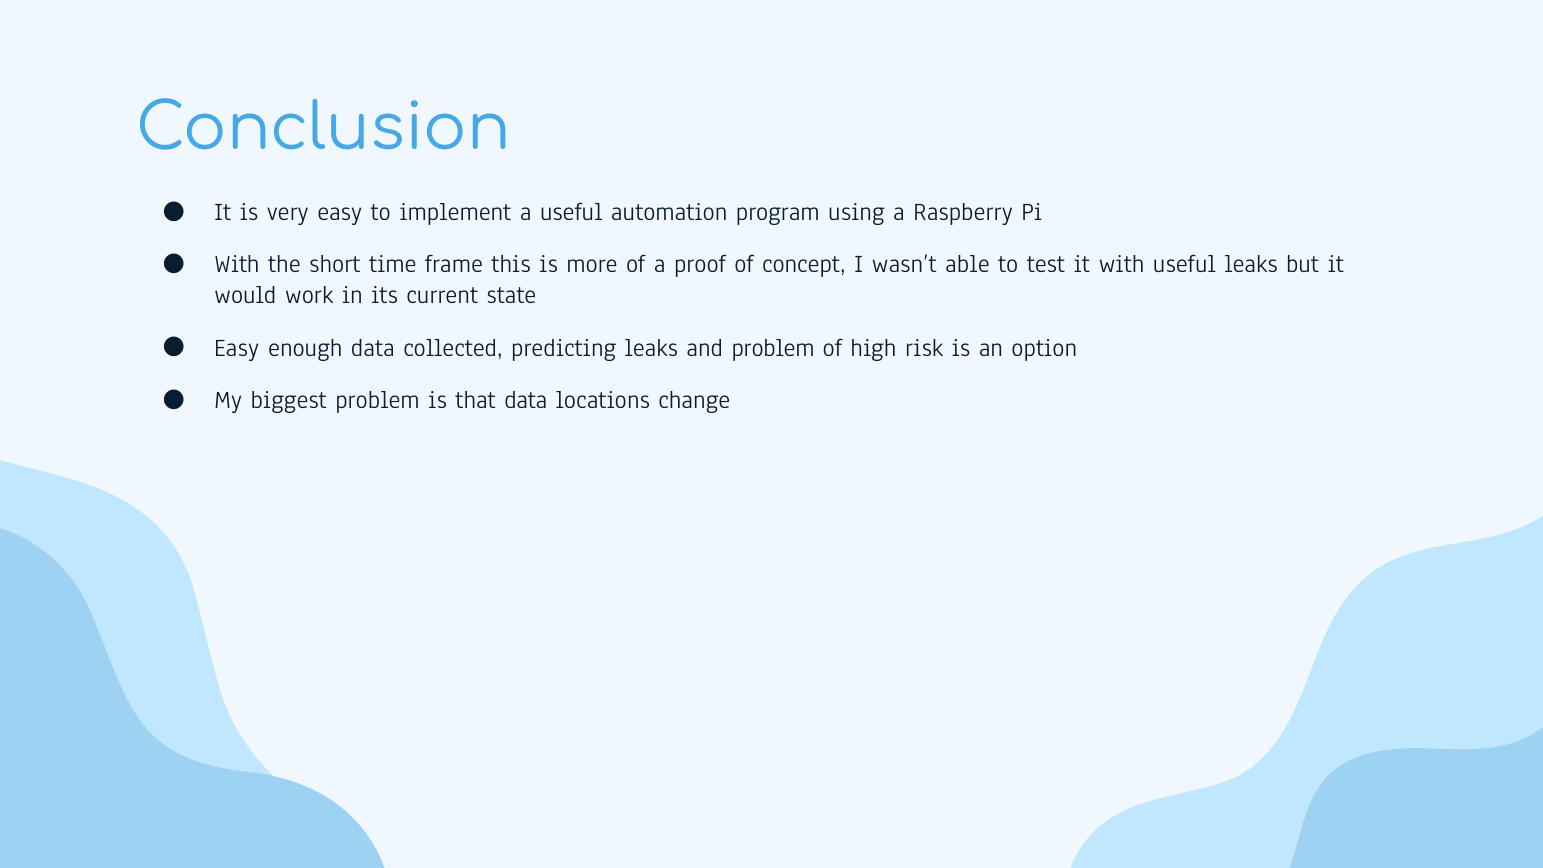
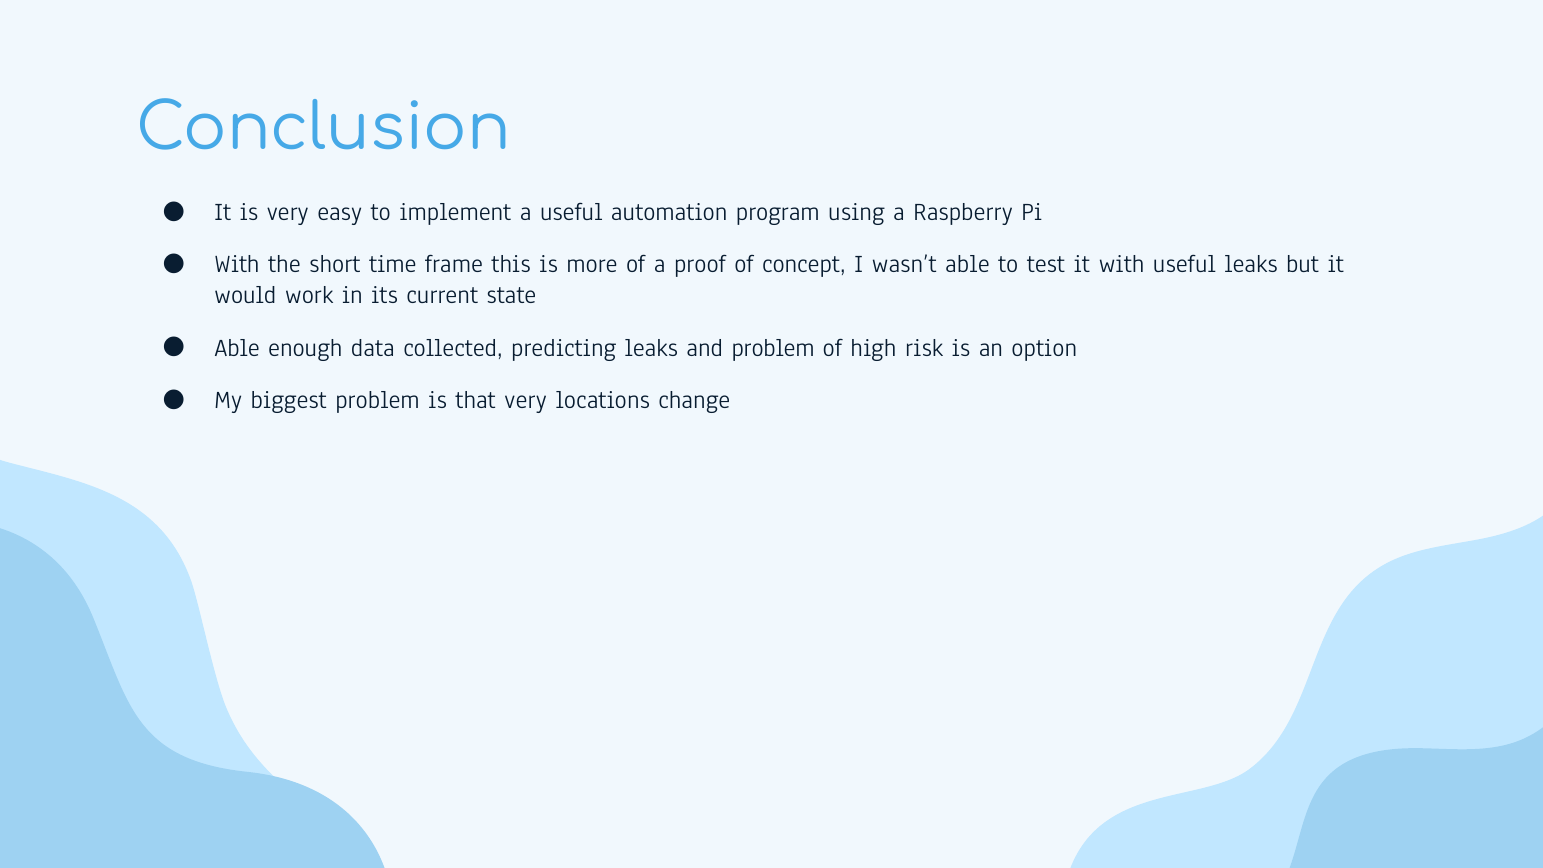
Easy at (237, 348): Easy -> Able
that data: data -> very
